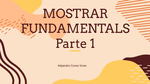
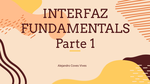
MOSTRAR: MOSTRAR -> INTERFAZ
